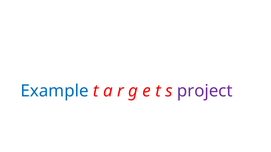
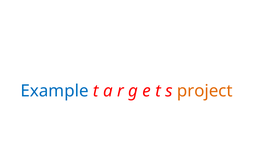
project colour: purple -> orange
